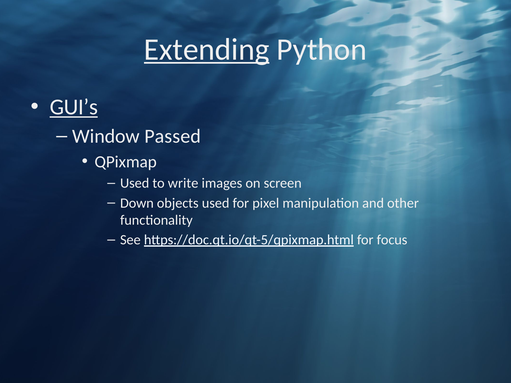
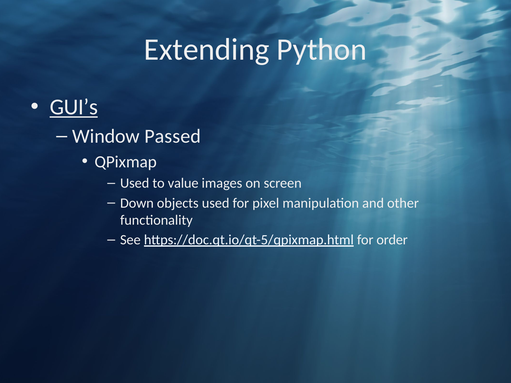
Extending underline: present -> none
write: write -> value
focus: focus -> order
